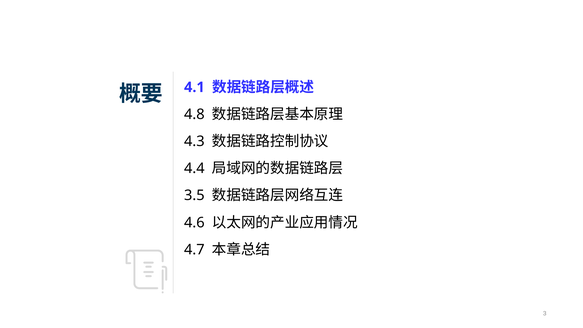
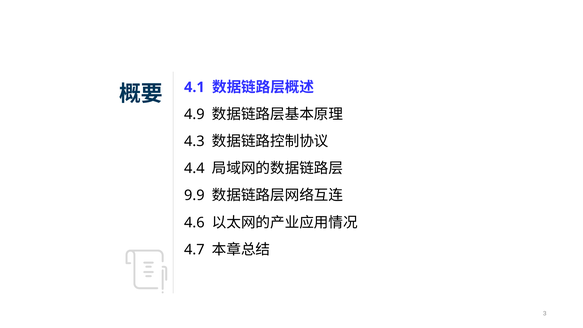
4.8: 4.8 -> 4.9
3.5: 3.5 -> 9.9
